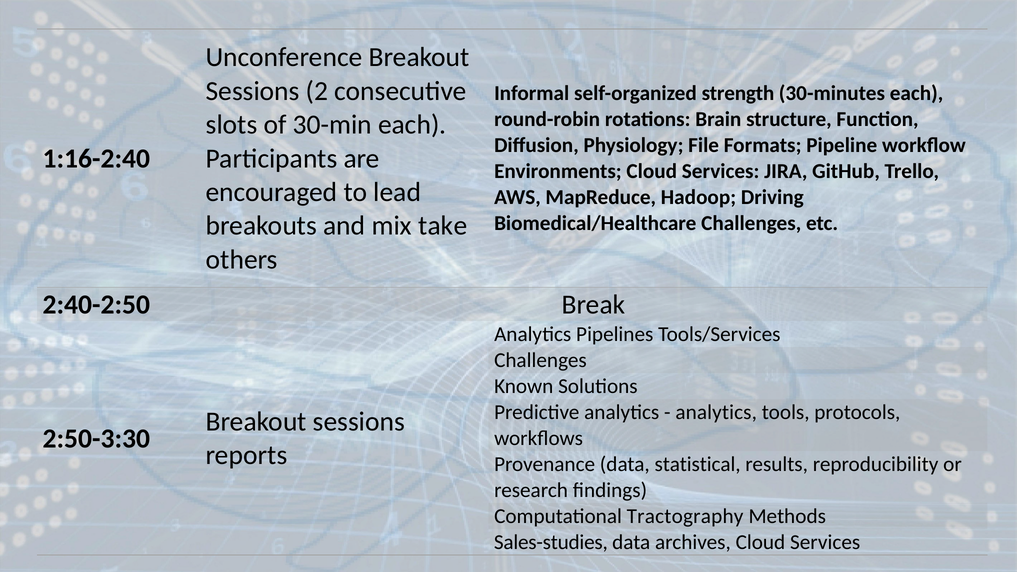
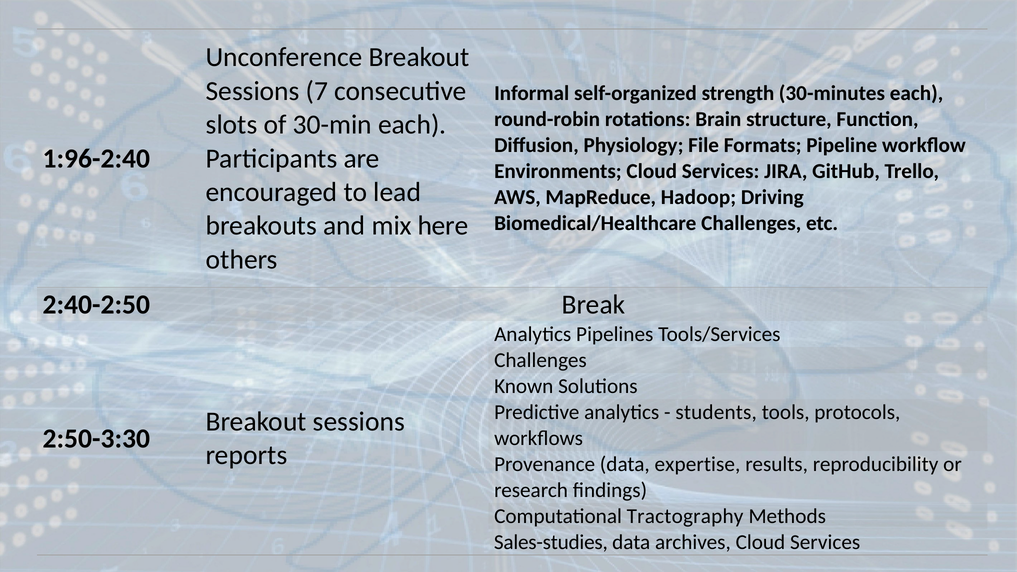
2: 2 -> 7
1:16-2:40: 1:16-2:40 -> 1:96-2:40
take: take -> here
analytics at (716, 412): analytics -> students
statistical: statistical -> expertise
